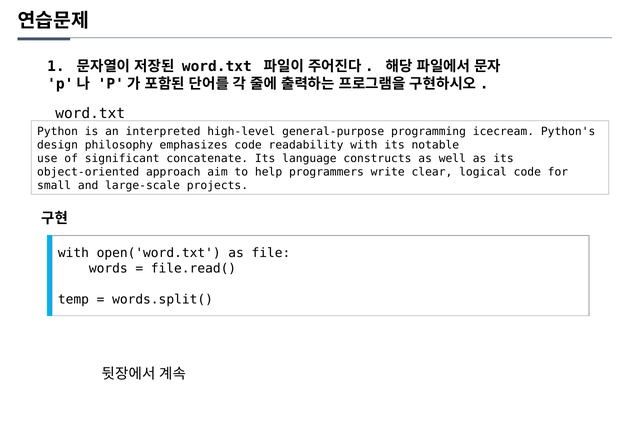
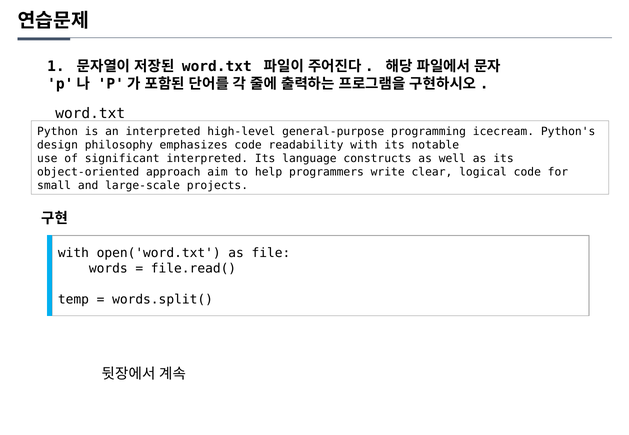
significant concatenate: concatenate -> interpreted
